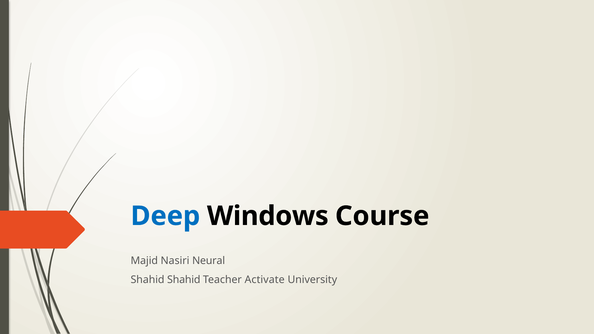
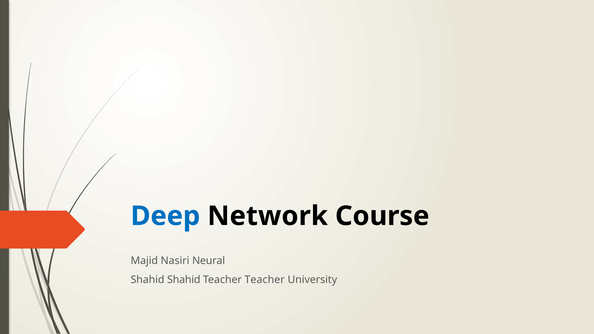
Windows: Windows -> Network
Teacher Activate: Activate -> Teacher
